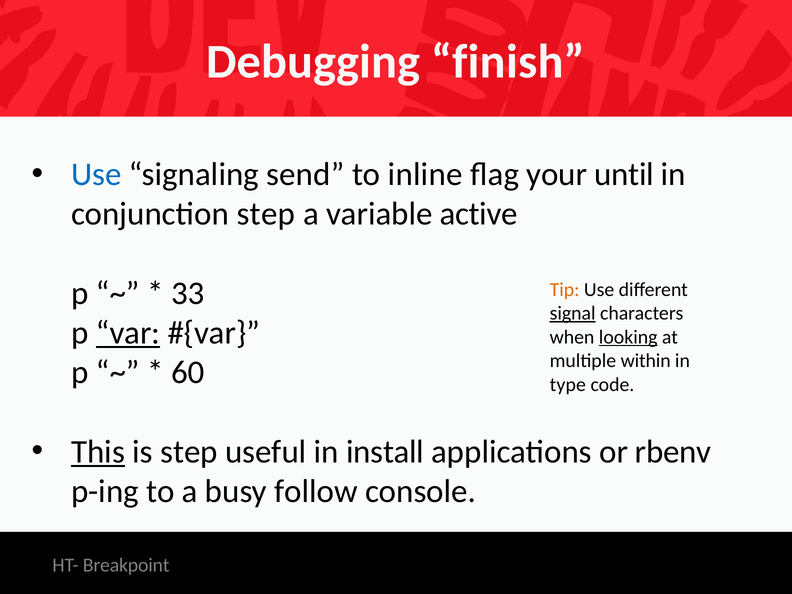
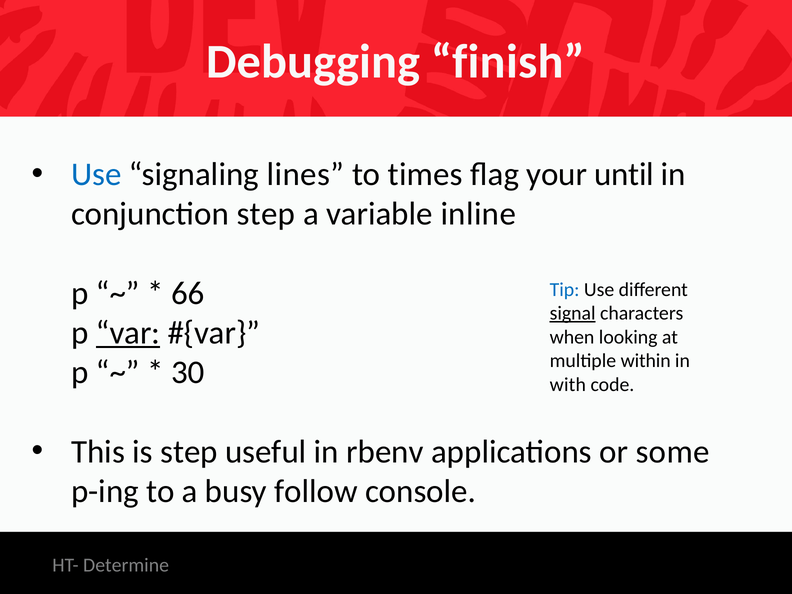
send: send -> lines
inline: inline -> times
active: active -> inline
33: 33 -> 66
Tip colour: orange -> blue
looking underline: present -> none
60: 60 -> 30
type: type -> with
This underline: present -> none
install: install -> rbenv
rbenv: rbenv -> some
Breakpoint: Breakpoint -> Determine
